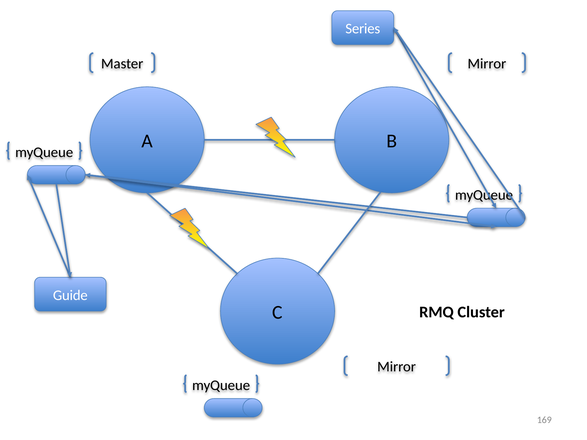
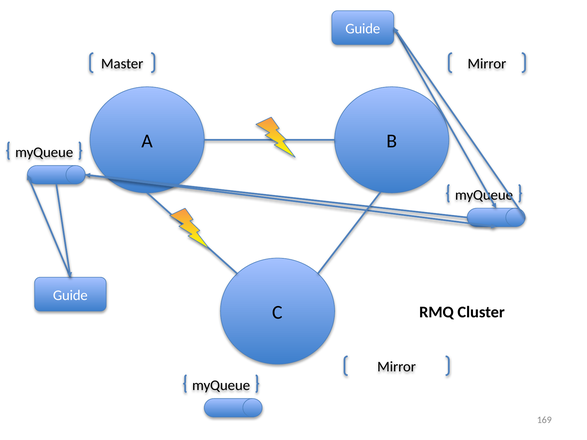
Series at (363, 29): Series -> Guide
